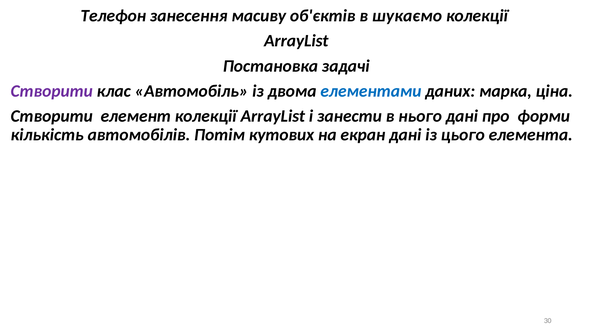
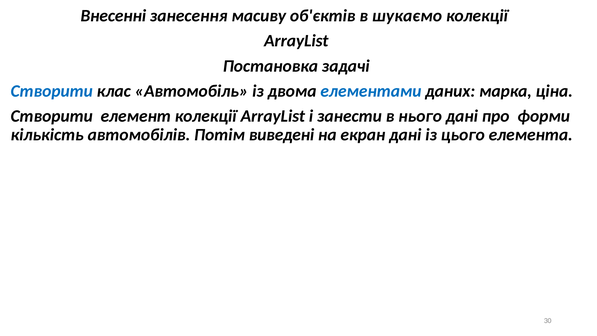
Телефон: Телефон -> Внесенні
Створити at (52, 91) colour: purple -> blue
кутових: кутових -> виведені
